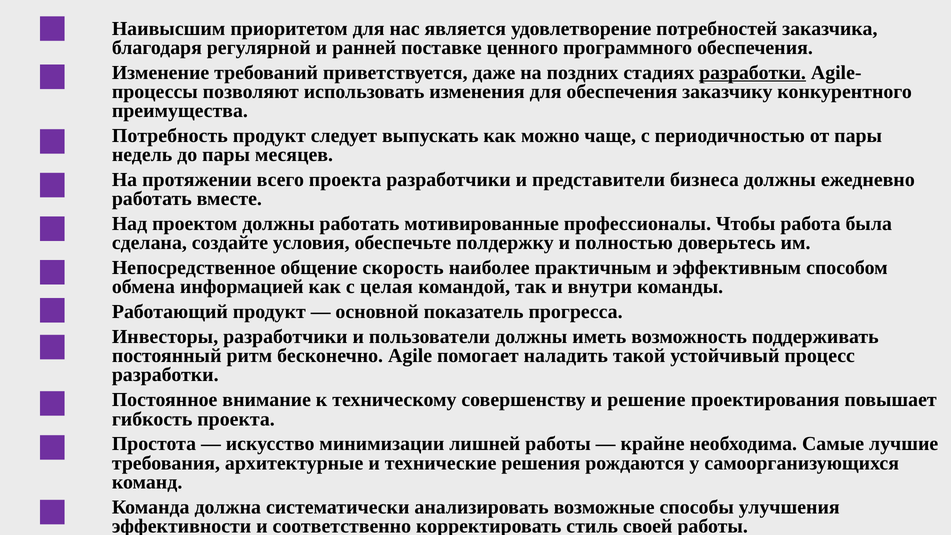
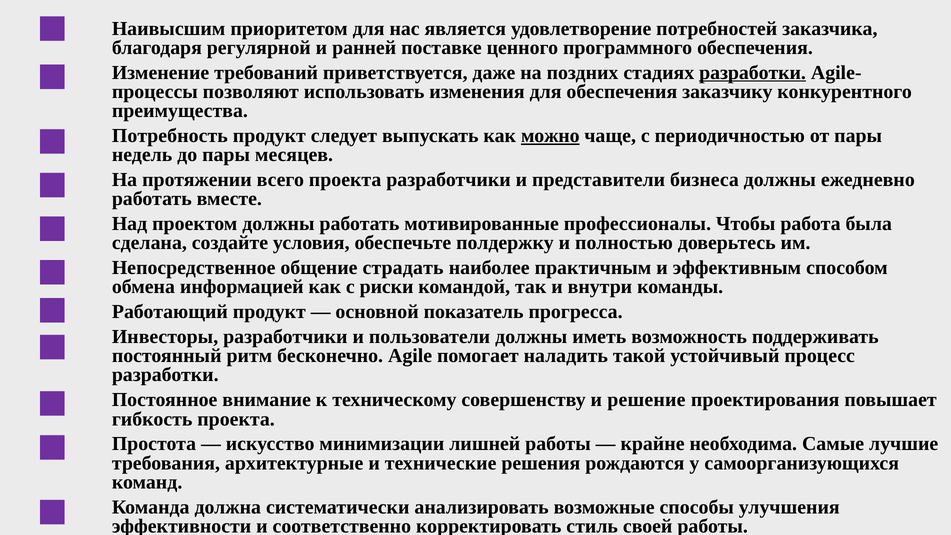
можно underline: none -> present
скорость: скорость -> страдать
целая: целая -> риски
